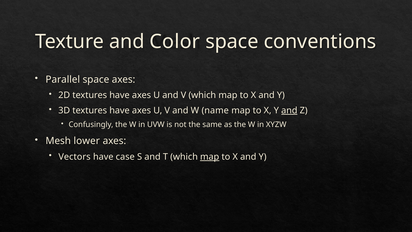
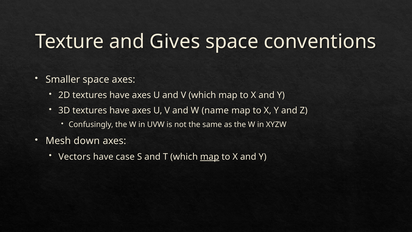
Color: Color -> Gives
Parallel: Parallel -> Smaller
and at (289, 110) underline: present -> none
lower: lower -> down
